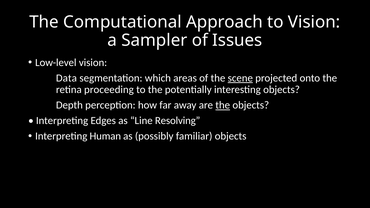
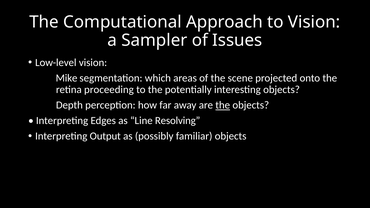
Data: Data -> Mike
scene underline: present -> none
Human: Human -> Output
